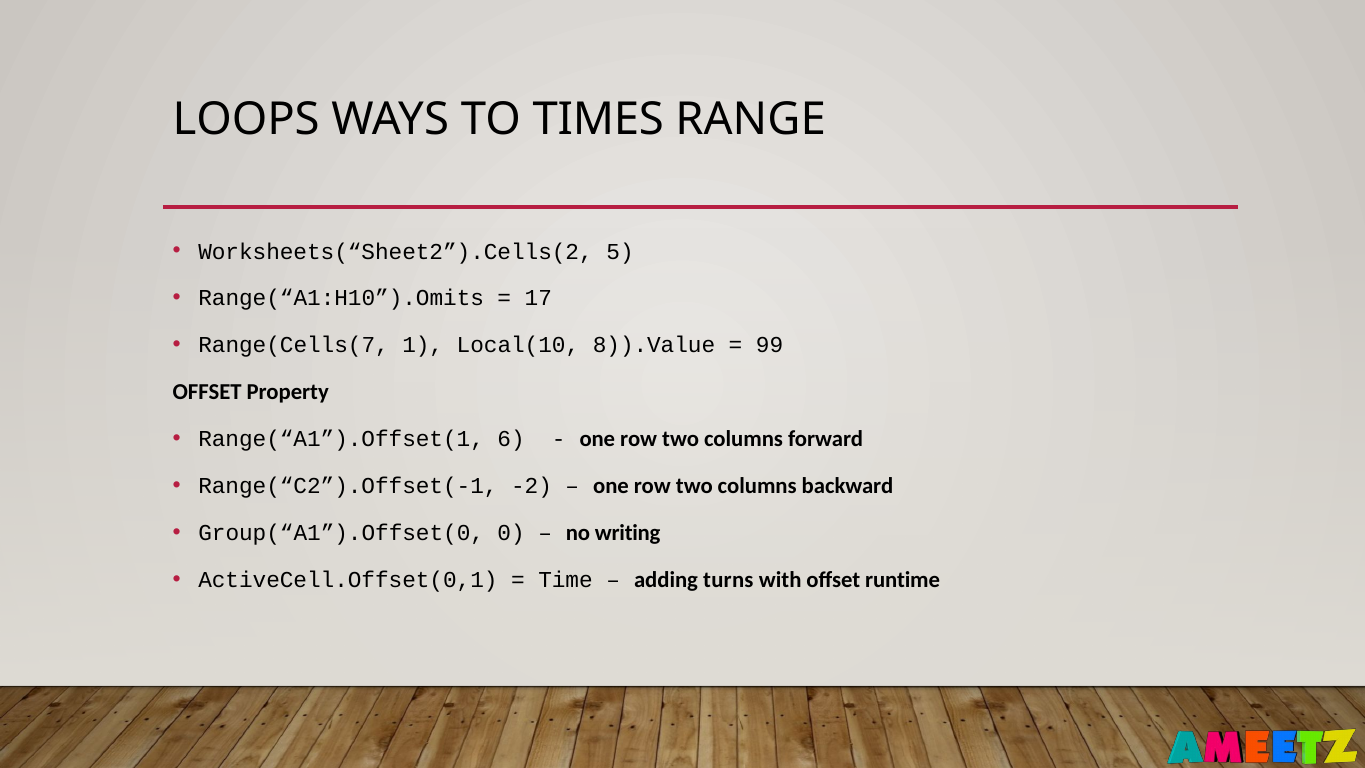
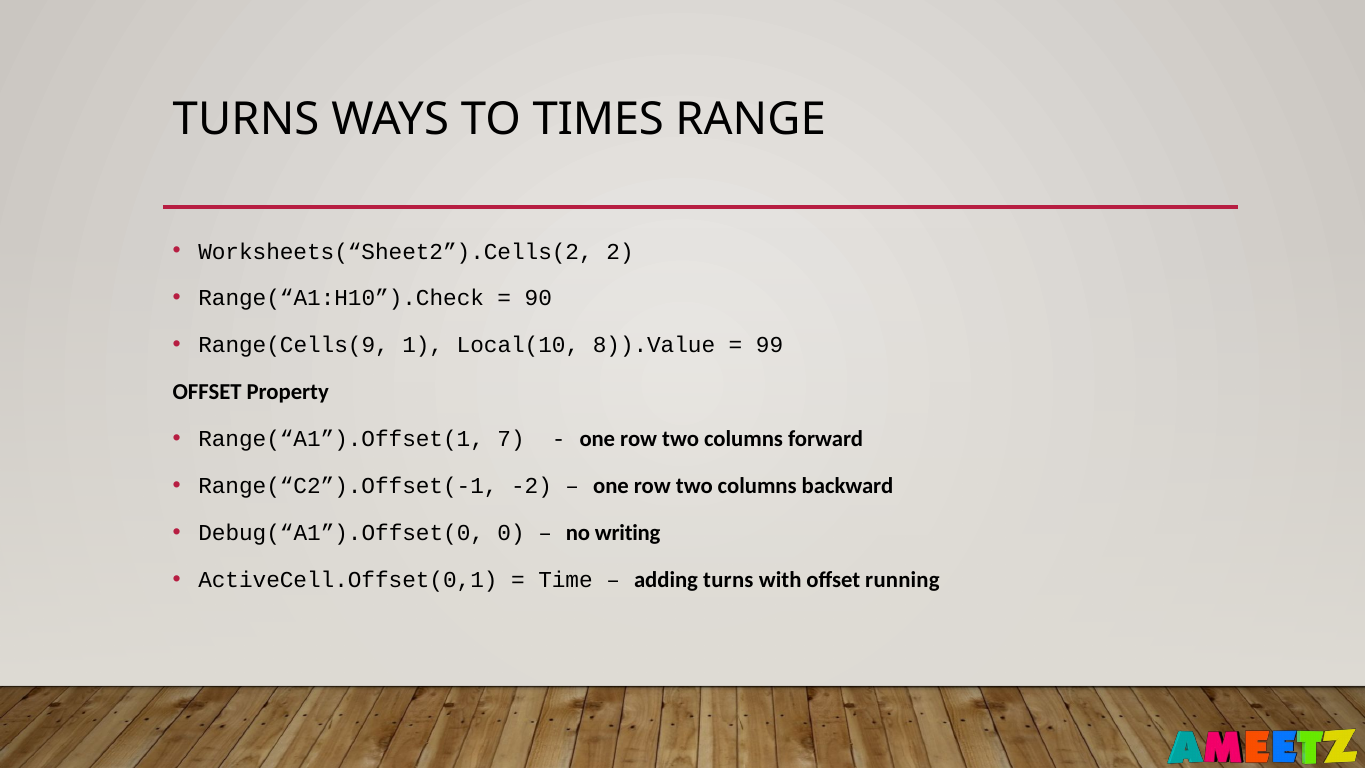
LOOPS at (246, 120): LOOPS -> TURNS
5: 5 -> 2
Range(“A1:H10”).Omits: Range(“A1:H10”).Omits -> Range(“A1:H10”).Check
17: 17 -> 90
Range(Cells(7: Range(Cells(7 -> Range(Cells(9
6: 6 -> 7
Group(“A1”).Offset(0: Group(“A1”).Offset(0 -> Debug(“A1”).Offset(0
runtime: runtime -> running
